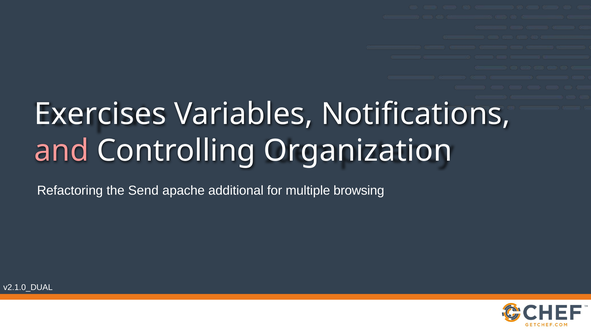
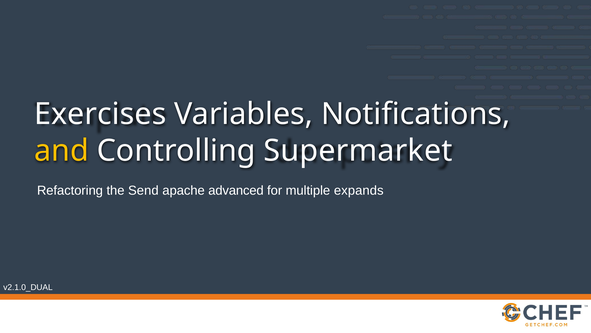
and colour: pink -> yellow
Organization: Organization -> Supermarket
additional: additional -> advanced
browsing: browsing -> expands
